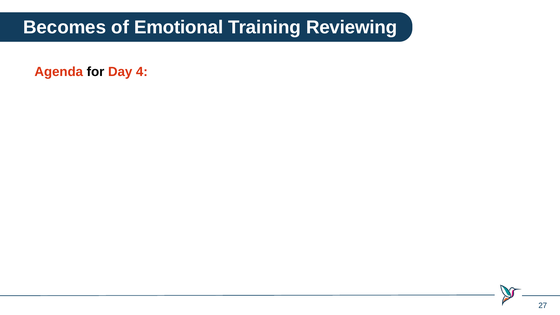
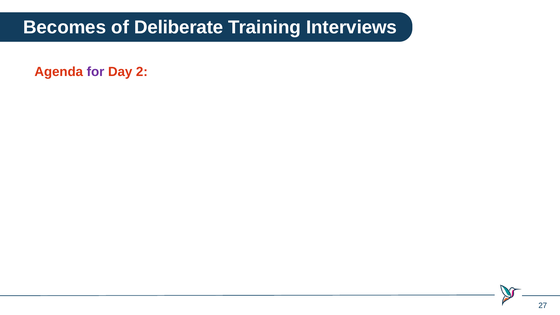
Emotional: Emotional -> Deliberate
Reviewing: Reviewing -> Interviews
for colour: black -> purple
4: 4 -> 2
